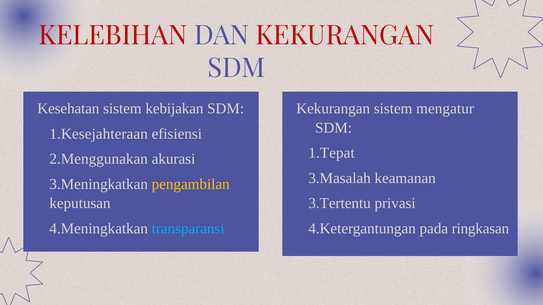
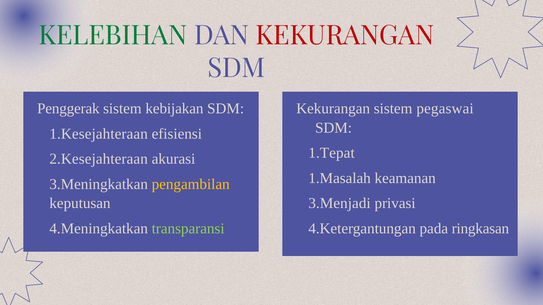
KELEBIHAN colour: red -> green
Kesehatan: Kesehatan -> Penggerak
mengatur: mengatur -> pegaswai
2.Menggunakan: 2.Menggunakan -> 2.Kesejahteraan
3.Masalah: 3.Masalah -> 1.Masalah
3.Tertentu: 3.Tertentu -> 3.Menjadi
transparansi colour: light blue -> light green
